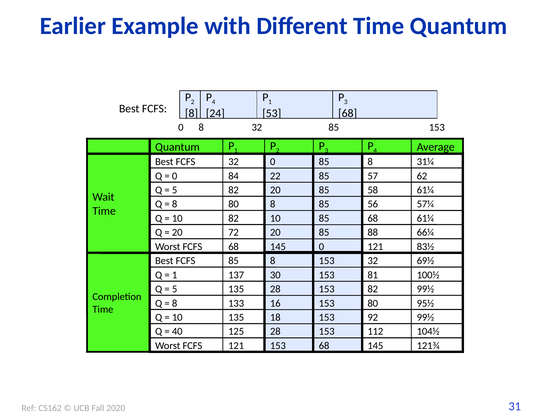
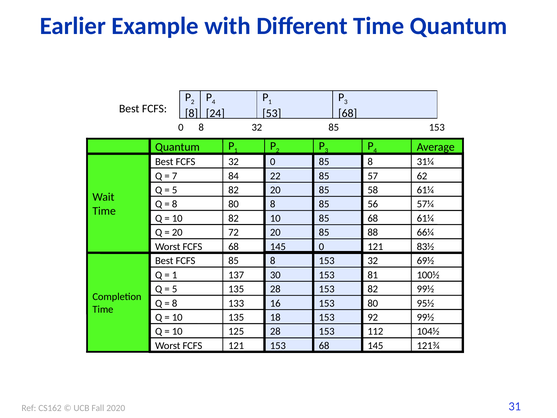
0 at (175, 176): 0 -> 7
40 at (177, 331): 40 -> 10
